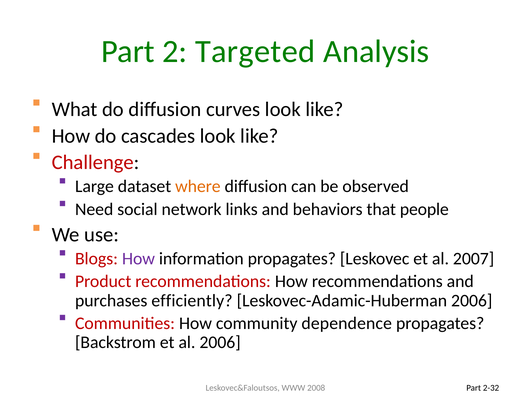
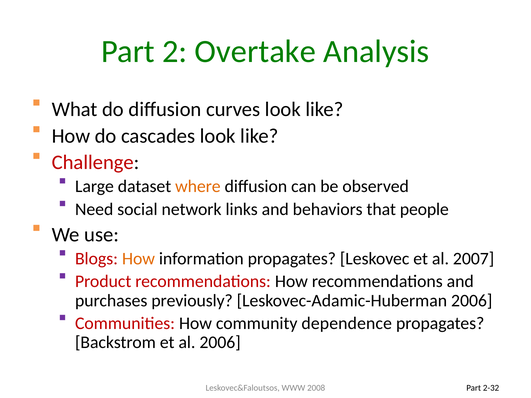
Targeted: Targeted -> Overtake
How at (138, 259) colour: purple -> orange
efficiently: efficiently -> previously
